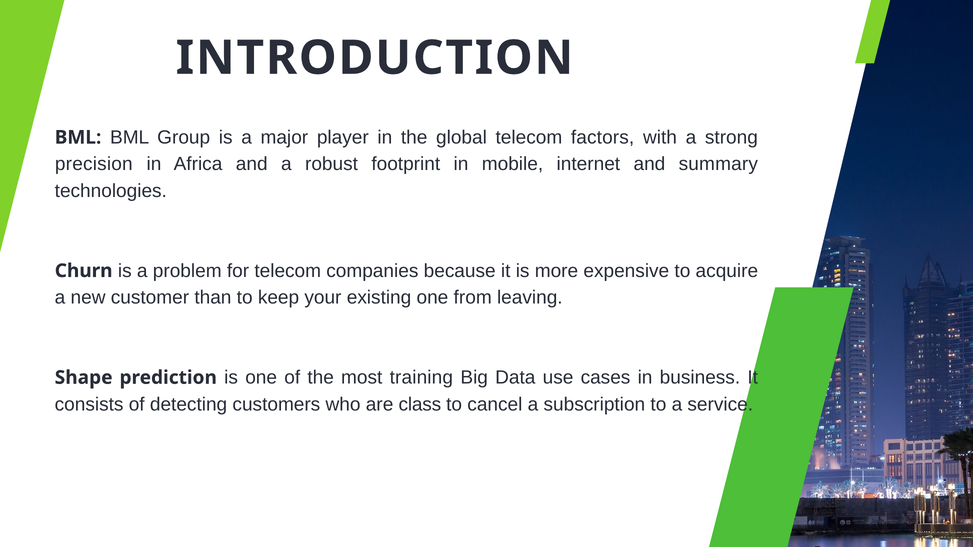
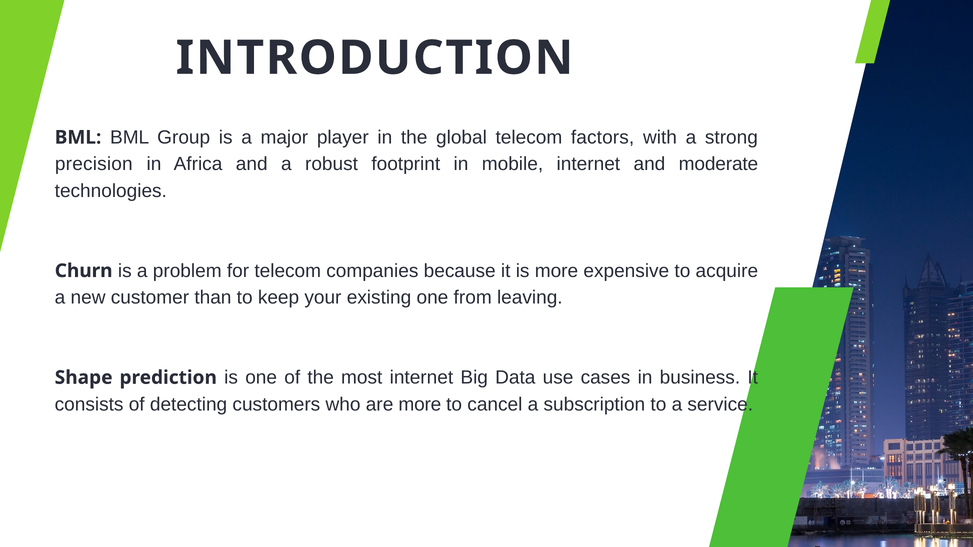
summary: summary -> moderate
most training: training -> internet
are class: class -> more
